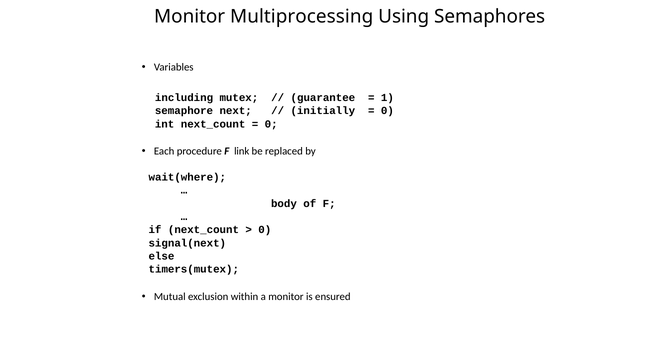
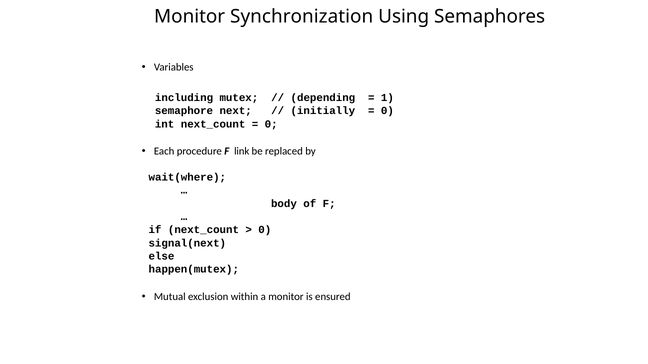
Multiprocessing: Multiprocessing -> Synchronization
guarantee: guarantee -> depending
timers(mutex: timers(mutex -> happen(mutex
